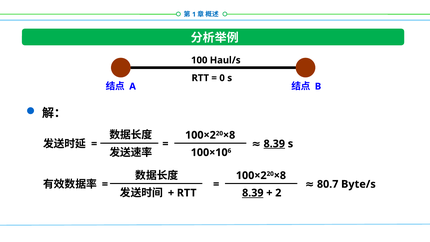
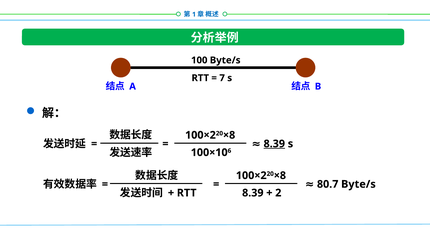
100 Haul/s: Haul/s -> Byte/s
0: 0 -> 7
8.39 at (253, 193) underline: present -> none
